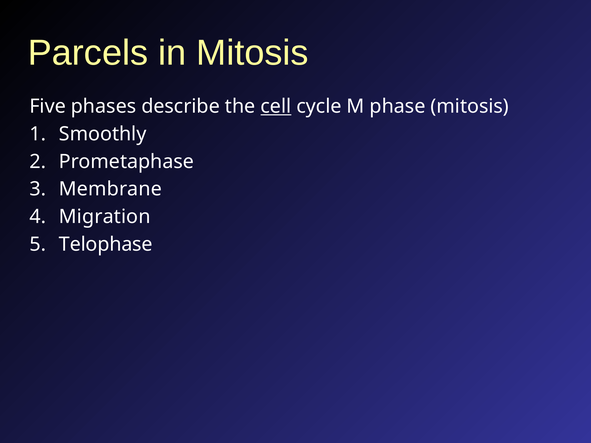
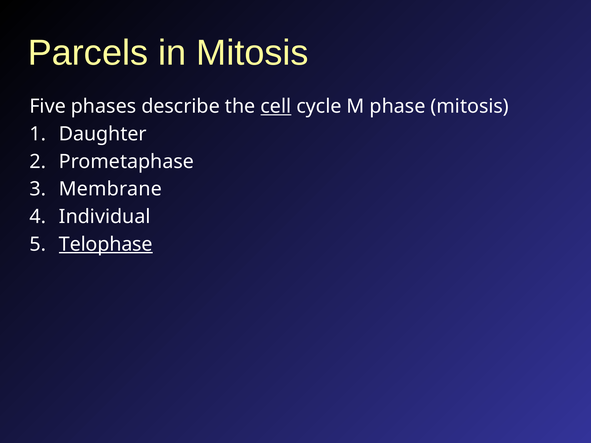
Smoothly: Smoothly -> Daughter
Migration: Migration -> Individual
Telophase underline: none -> present
